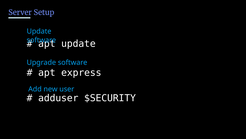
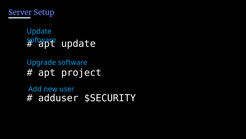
express: express -> project
